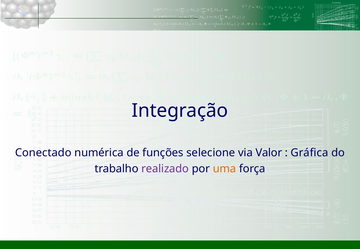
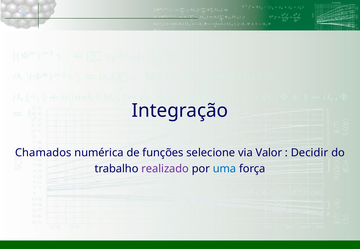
Conectado: Conectado -> Chamados
Gráfica: Gráfica -> Decidir
uma colour: orange -> blue
